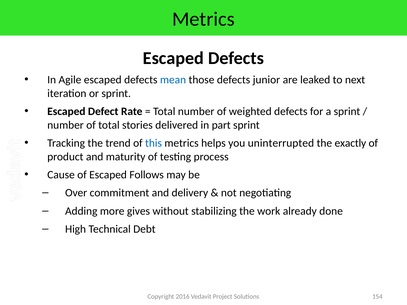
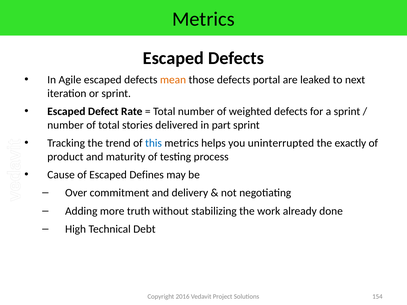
mean colour: blue -> orange
junior: junior -> portal
Follows: Follows -> Defines
gives: gives -> truth
